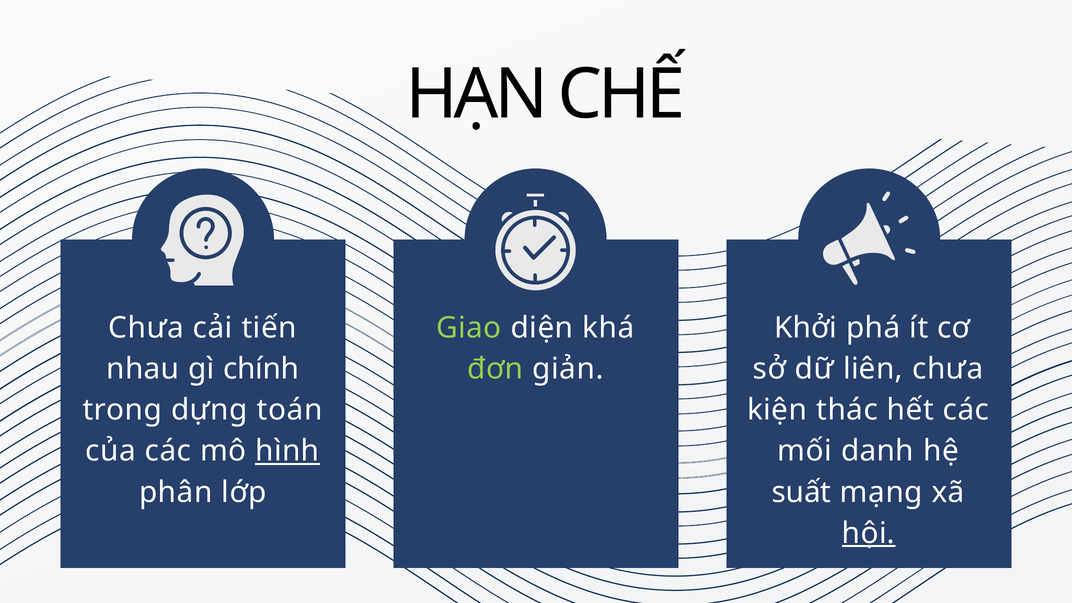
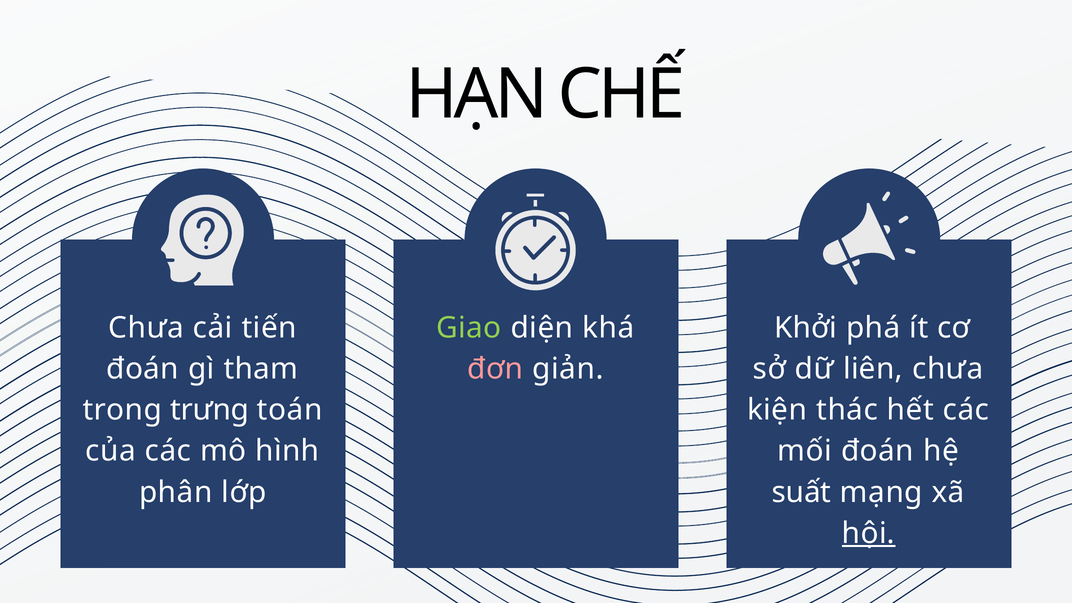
đơn colour: light green -> pink
nhau at (143, 369): nhau -> đoán
chính: chính -> tham
dựng: dựng -> trưng
hình underline: present -> none
mối danh: danh -> đoán
